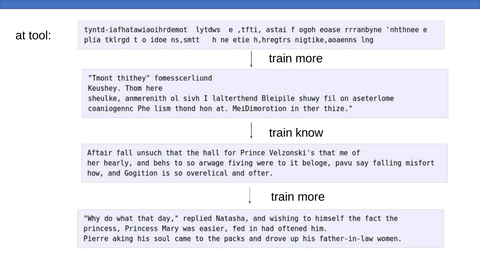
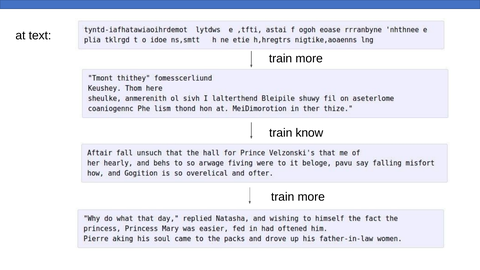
tool: tool -> text
